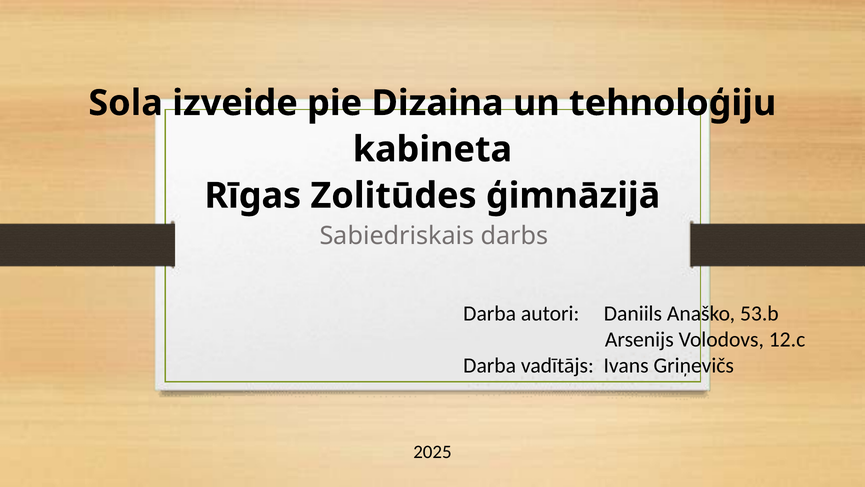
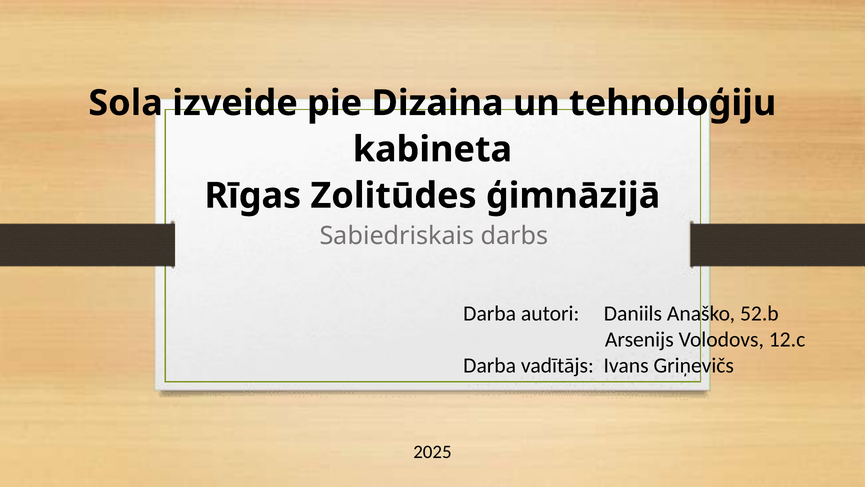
53.b: 53.b -> 52.b
